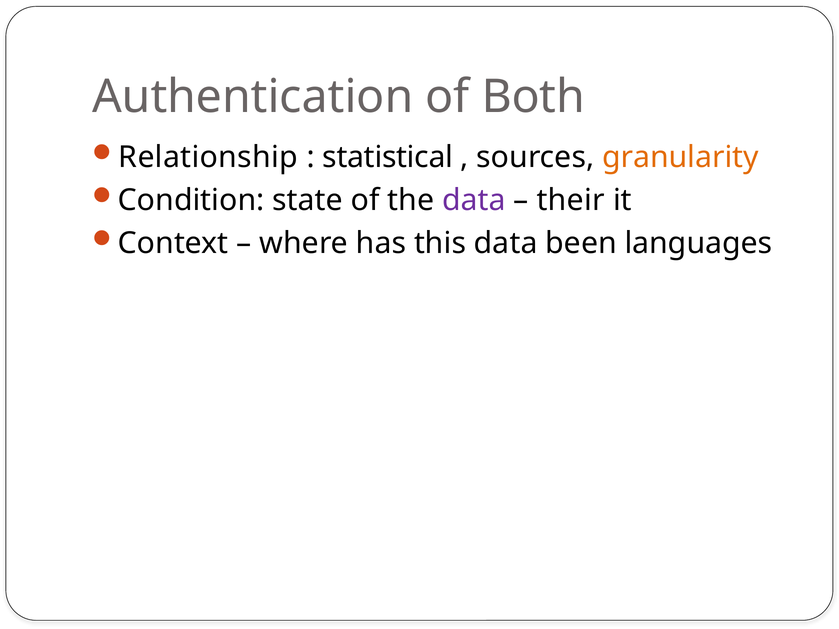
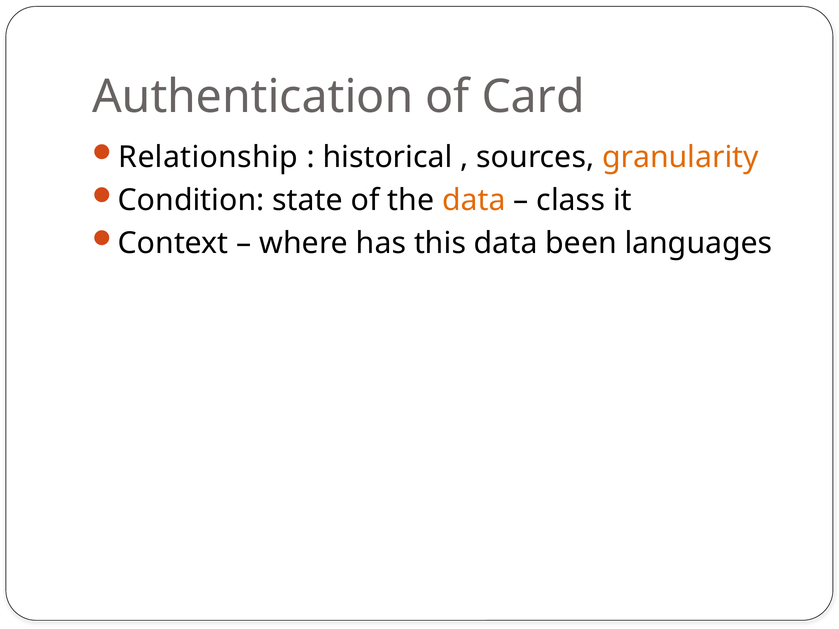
Both: Both -> Card
statistical: statistical -> historical
data at (474, 200) colour: purple -> orange
their: their -> class
